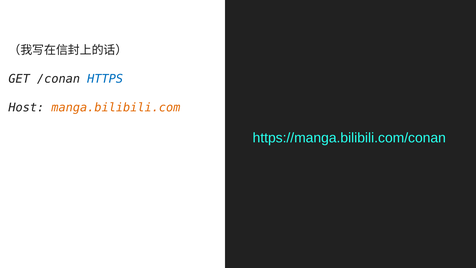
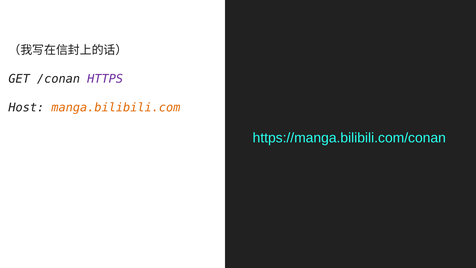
HTTPS colour: blue -> purple
